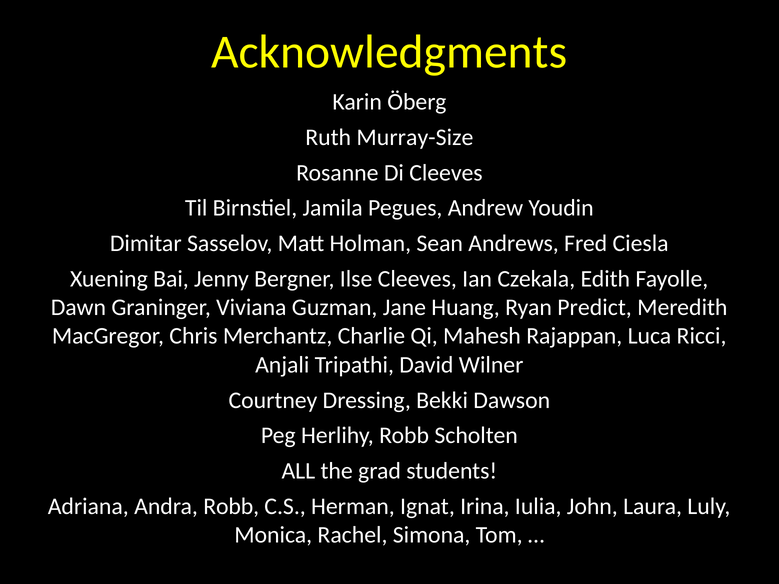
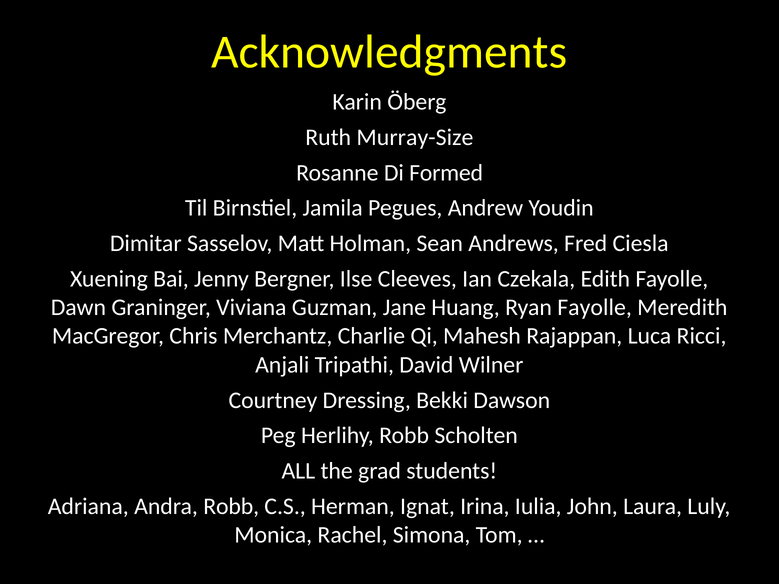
Di Cleeves: Cleeves -> Formed
Ryan Predict: Predict -> Fayolle
